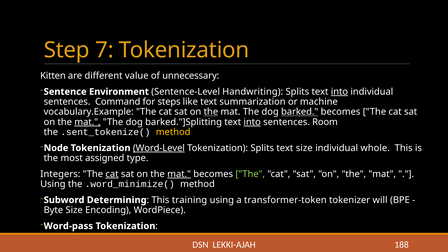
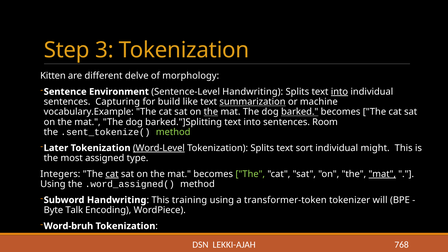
7: 7 -> 3
value: value -> delve
unnecessary: unnecessary -> morphology
Command: Command -> Capturing
steps: steps -> build
summarization underline: none -> present
mat at (87, 122) underline: present -> none
into at (252, 122) underline: present -> none
method at (173, 132) colour: yellow -> light green
Node: Node -> Later
text size: size -> sort
whole: whole -> might
mat at (179, 174) underline: present -> none
mat at (382, 174) underline: none -> present
.word_minimize(: .word_minimize( -> .word_assigned(
Subword Determining: Determining -> Handwriting
Byte Size: Size -> Talk
Word-pass: Word-pass -> Word-bruh
188: 188 -> 768
